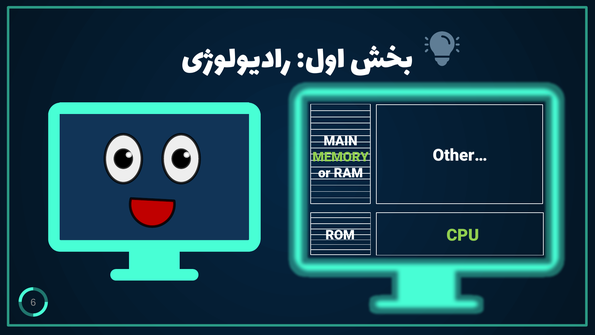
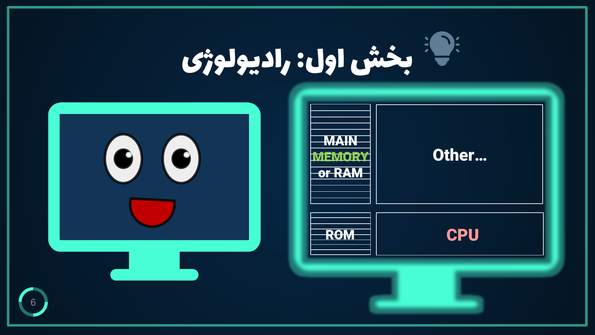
CPU colour: light green -> pink
